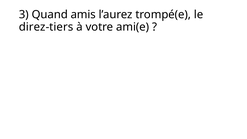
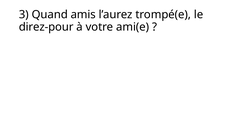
direz-tiers: direz-tiers -> direz-pour
